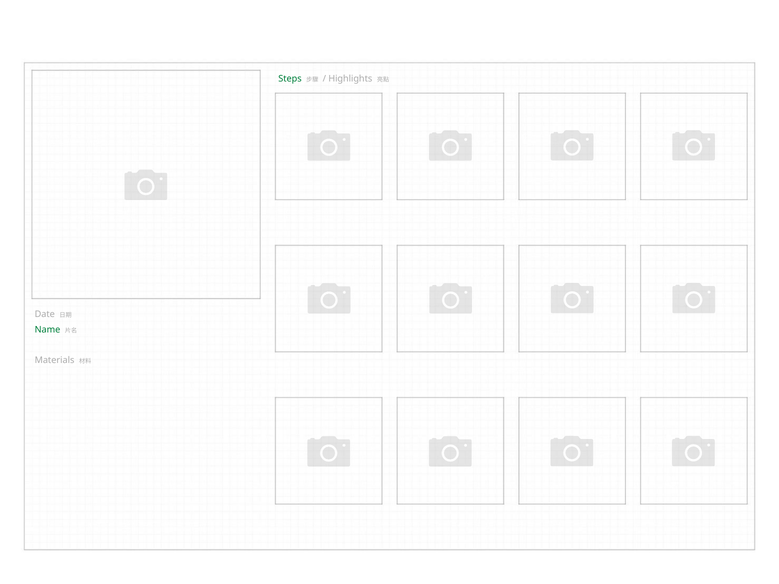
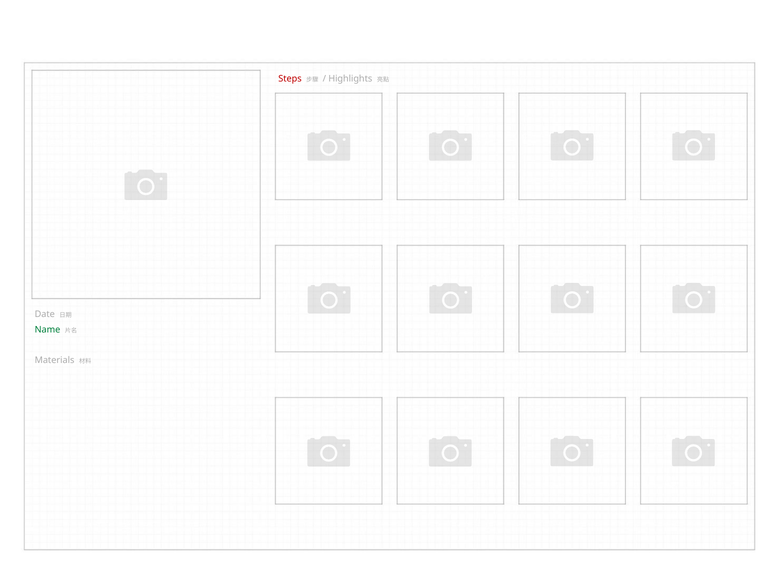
Steps colour: green -> red
